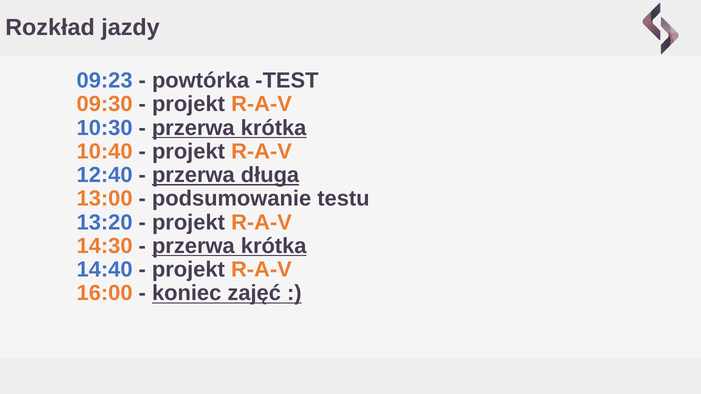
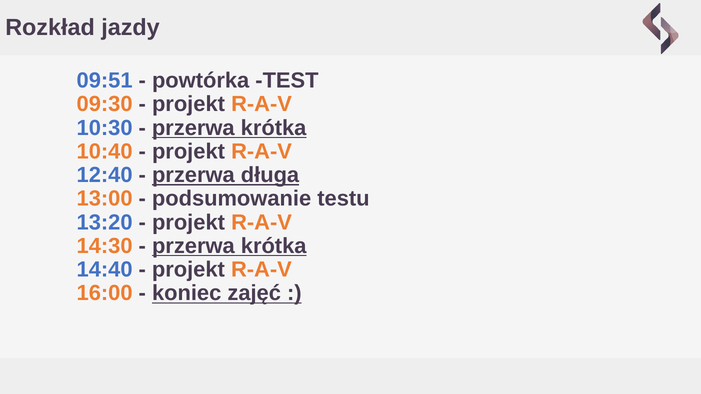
09:23: 09:23 -> 09:51
